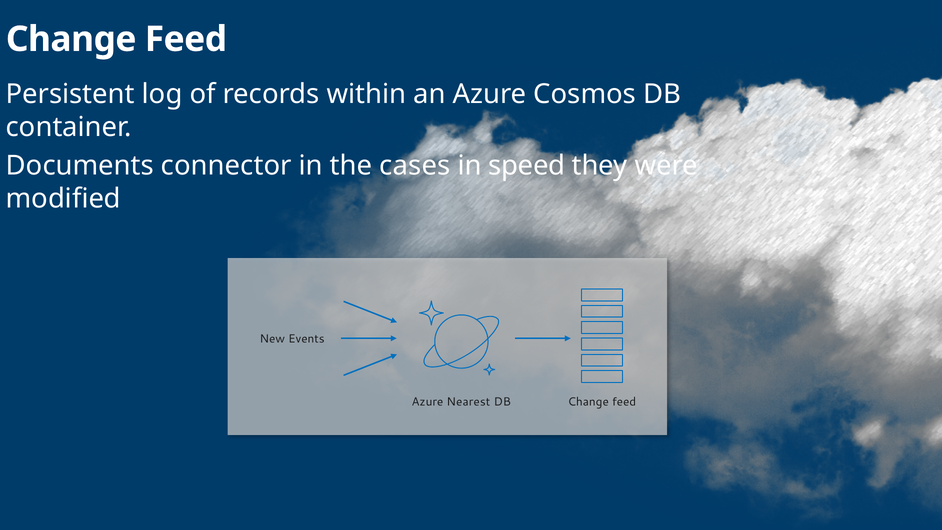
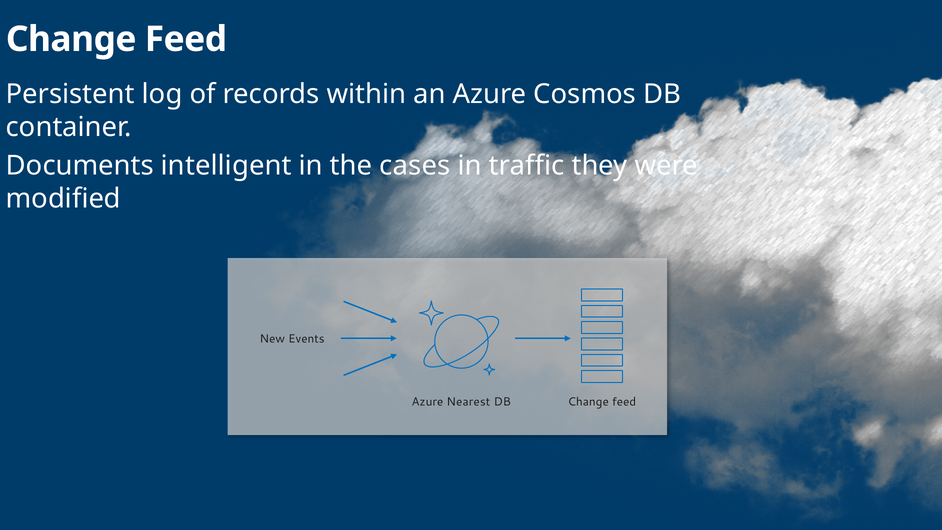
connector: connector -> intelligent
speed: speed -> traffic
